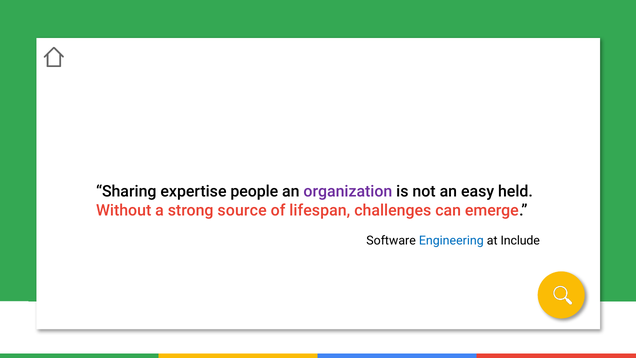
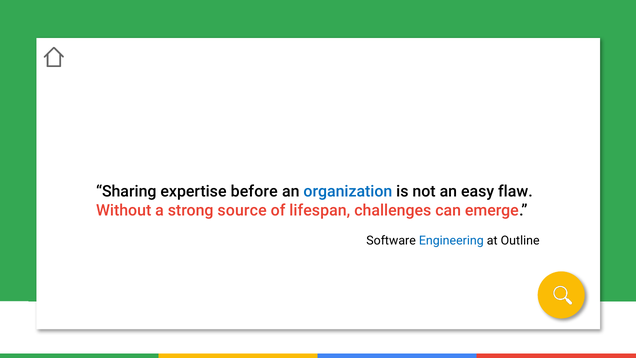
people: people -> before
organization colour: purple -> blue
held: held -> flaw
Include: Include -> Outline
